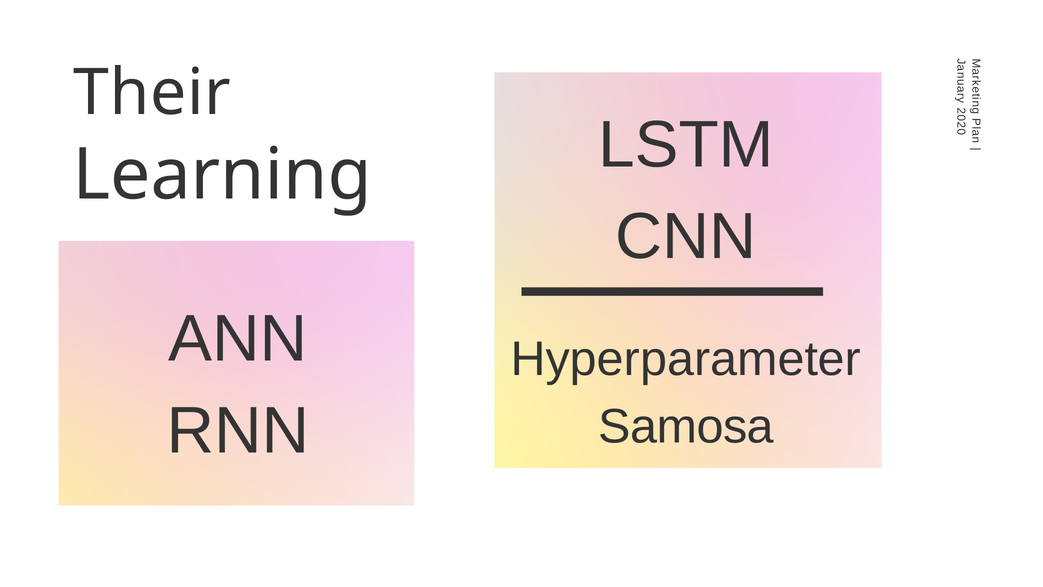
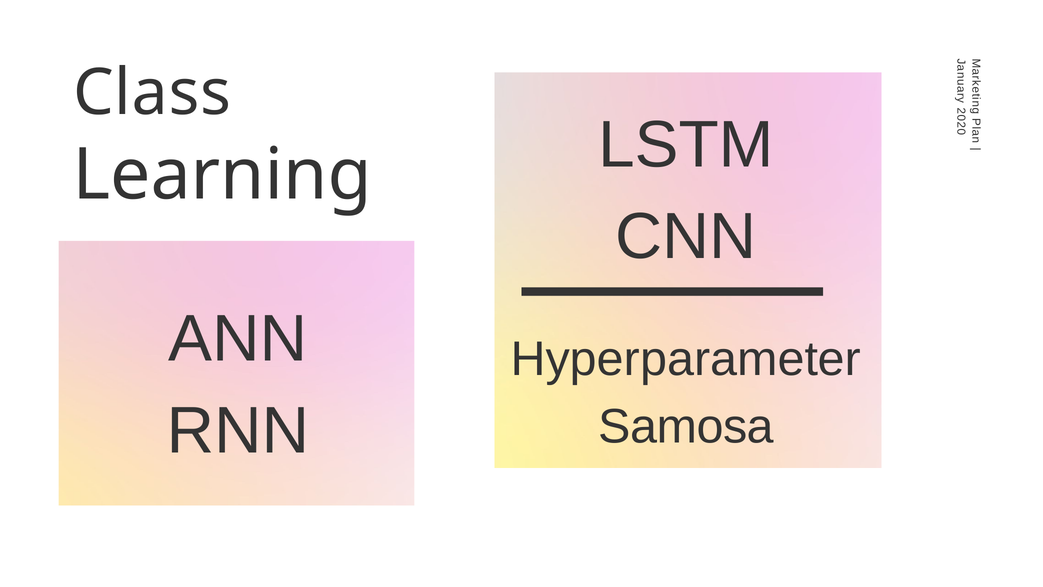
Their: Their -> Class
